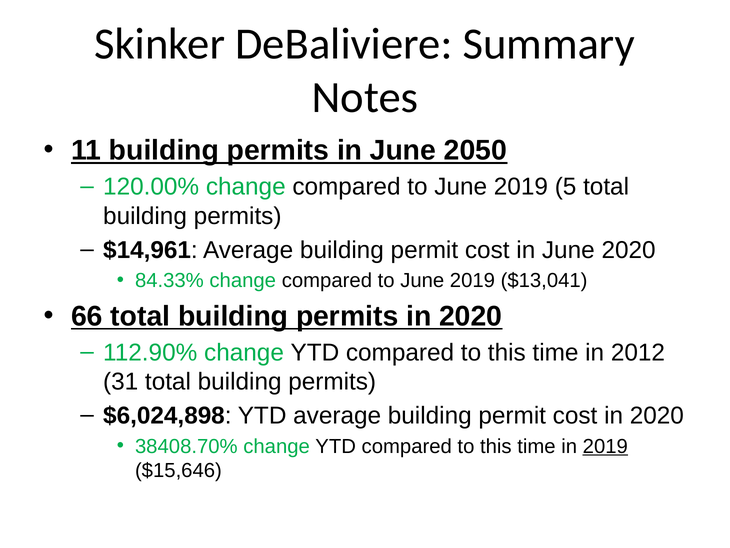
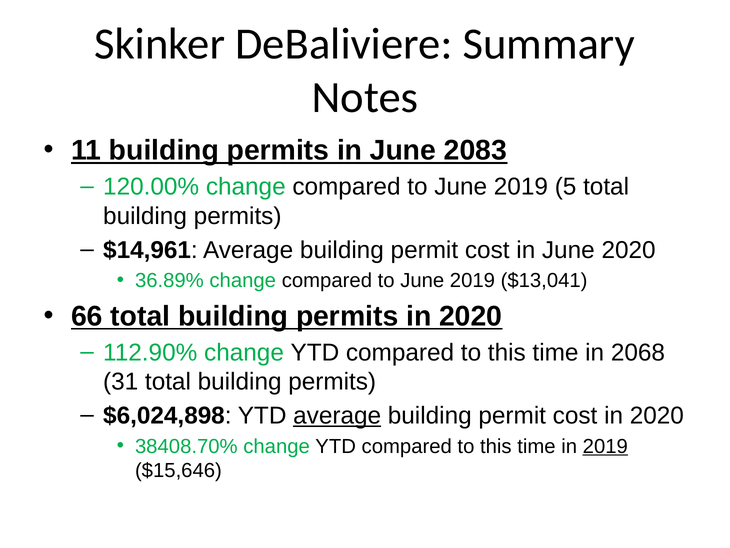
2050: 2050 -> 2083
84.33%: 84.33% -> 36.89%
2012: 2012 -> 2068
average at (337, 415) underline: none -> present
